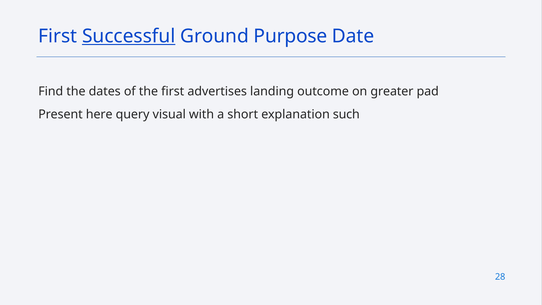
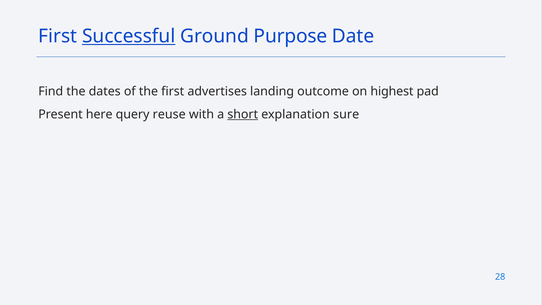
greater: greater -> highest
visual: visual -> reuse
short underline: none -> present
such: such -> sure
